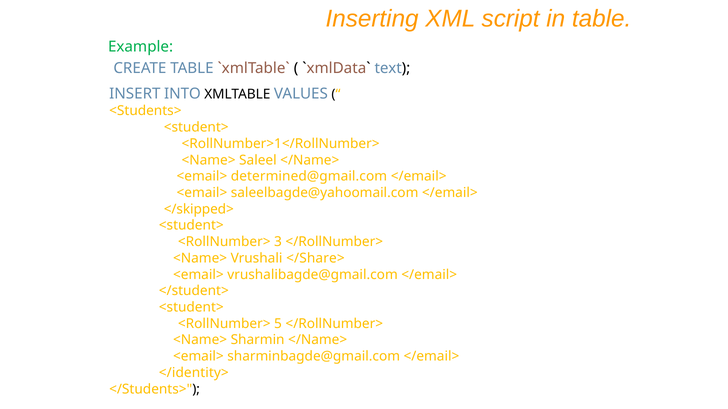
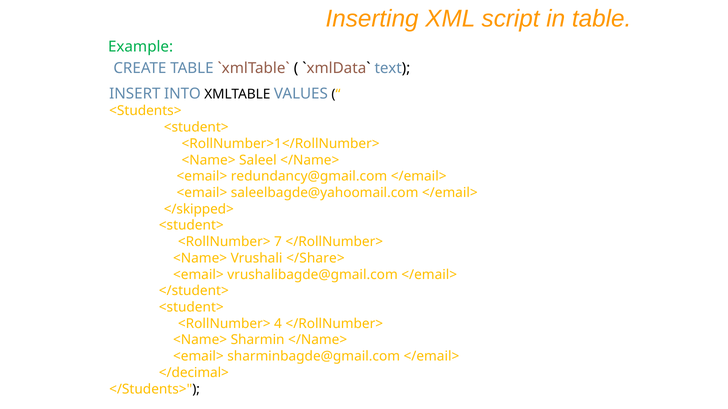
determined@gmail.com: determined@gmail.com -> redundancy@gmail.com
3: 3 -> 7
5: 5 -> 4
</identity>: </identity> -> </decimal>
